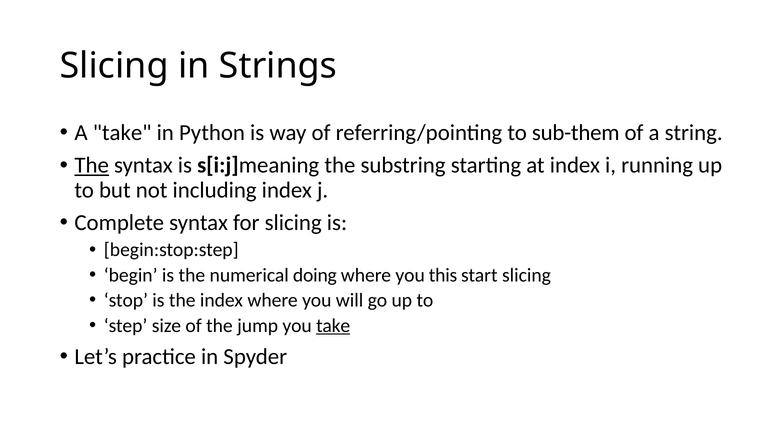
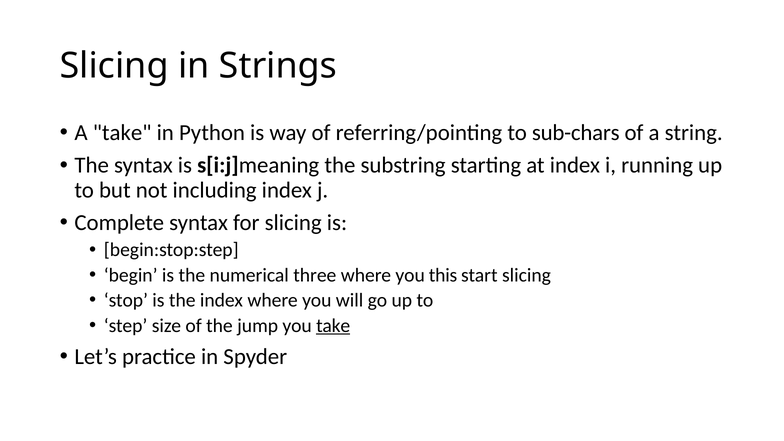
sub-them: sub-them -> sub-chars
The at (92, 165) underline: present -> none
doing: doing -> three
